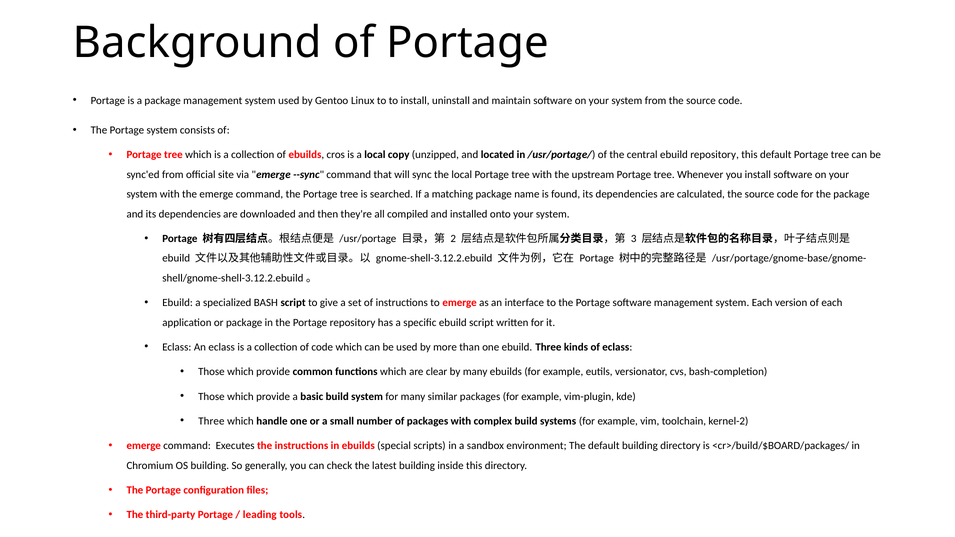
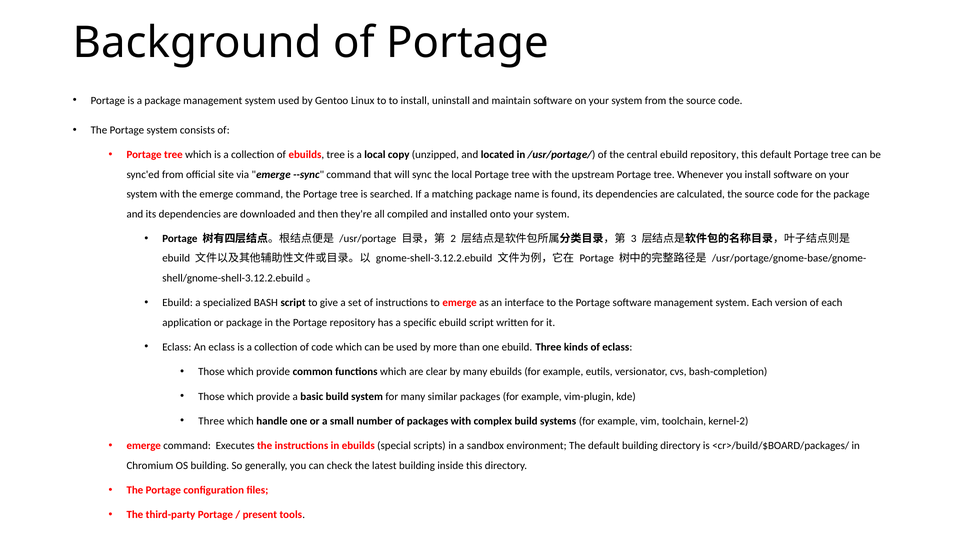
ebuilds cros: cros -> tree
leading: leading -> present
